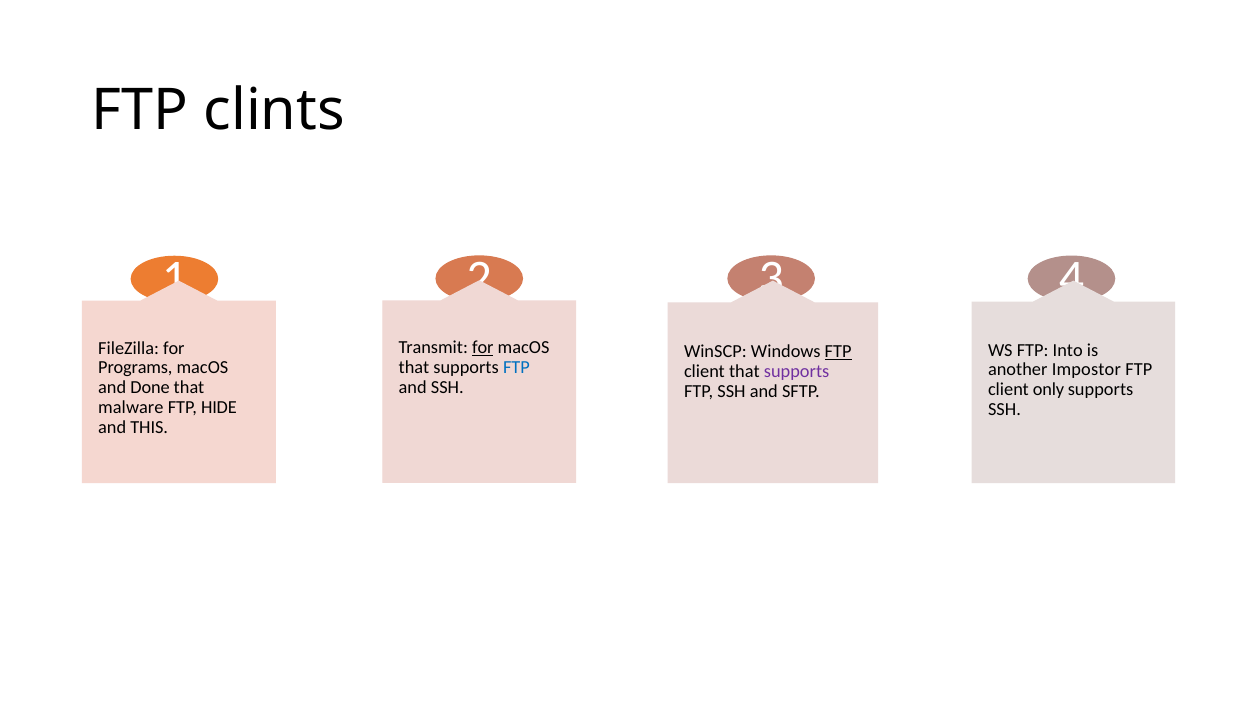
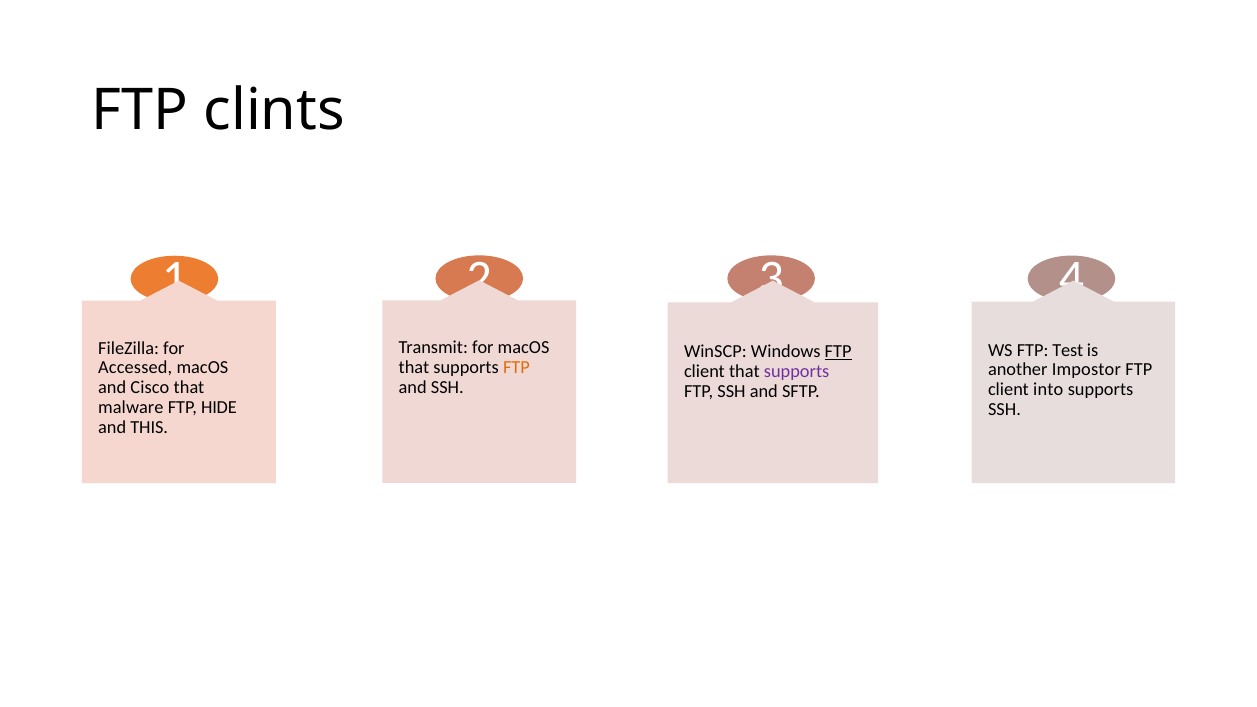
for at (483, 348) underline: present -> none
Into: Into -> Test
FTP at (516, 368) colour: blue -> orange
Programs: Programs -> Accessed
Done: Done -> Cisco
only: only -> into
